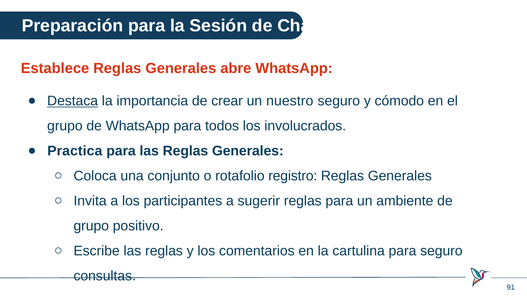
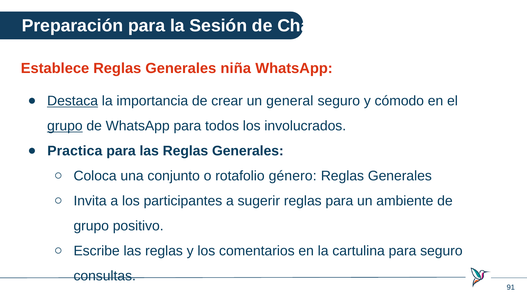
abre: abre -> niña
nuestro: nuestro -> general
grupo at (65, 126) underline: none -> present
registro: registro -> género
